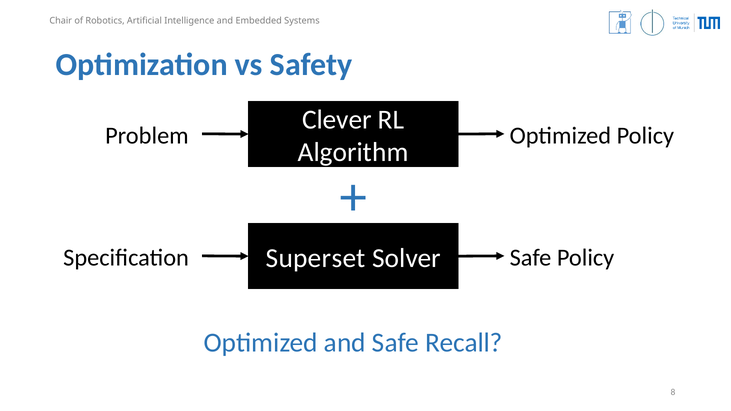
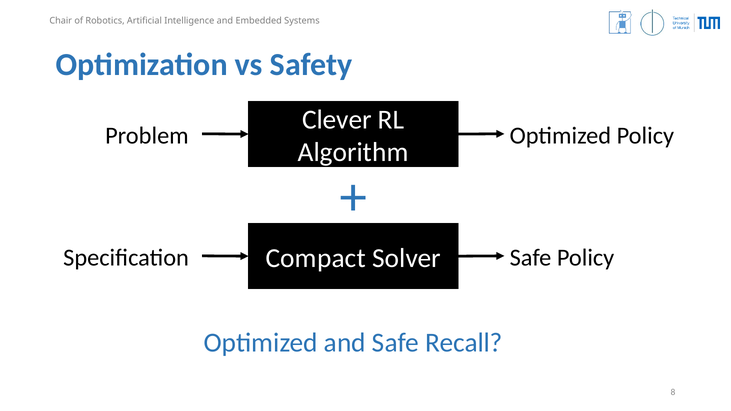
Superset: Superset -> Compact
